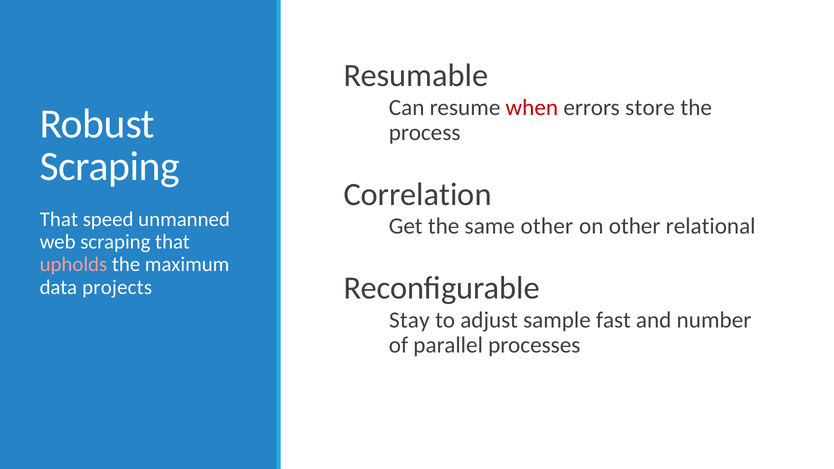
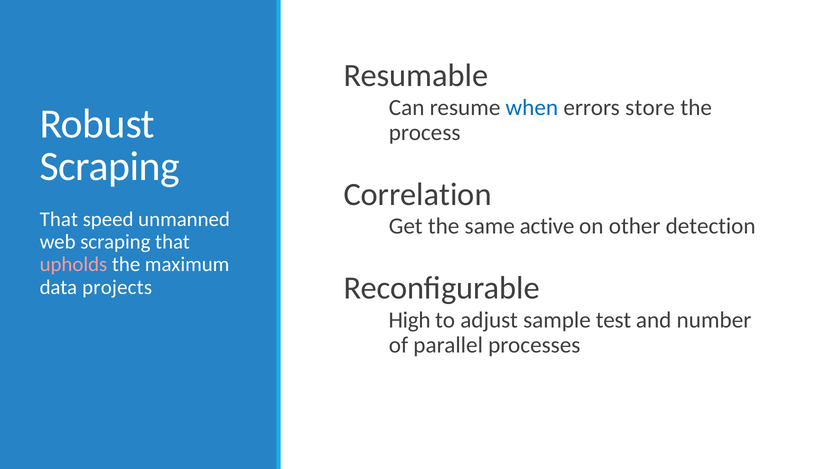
when colour: red -> blue
same other: other -> active
relational: relational -> detection
Stay: Stay -> High
fast: fast -> test
